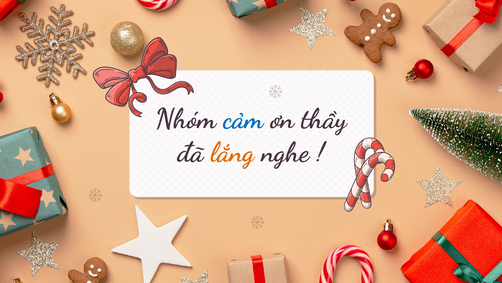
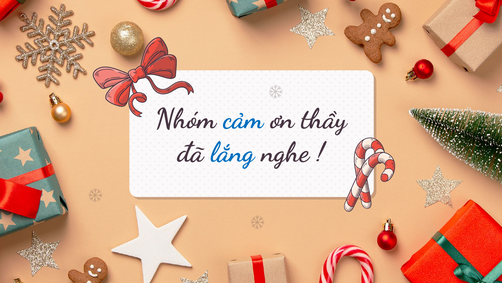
lắng colour: orange -> blue
